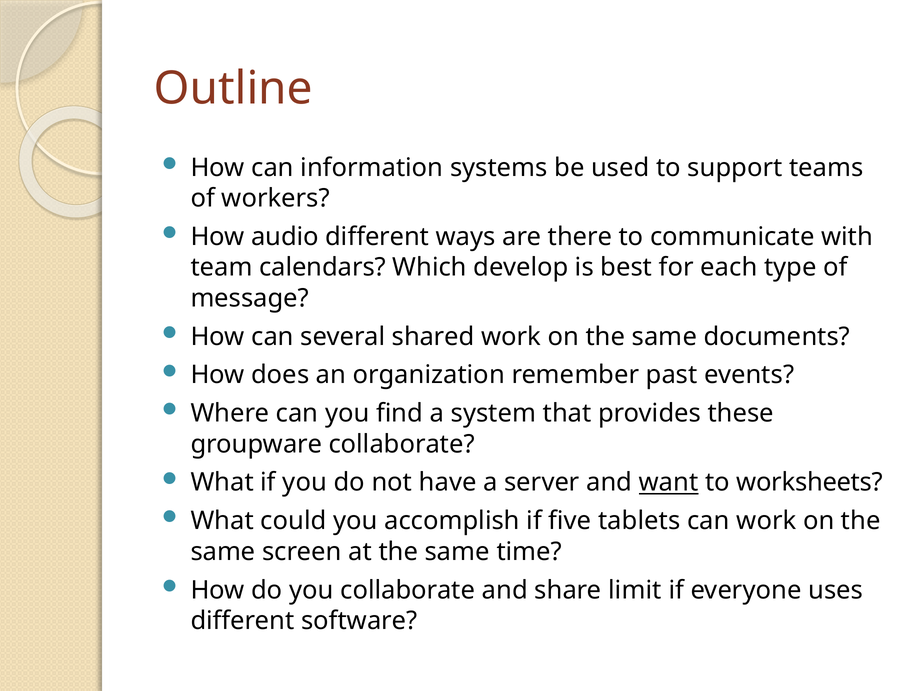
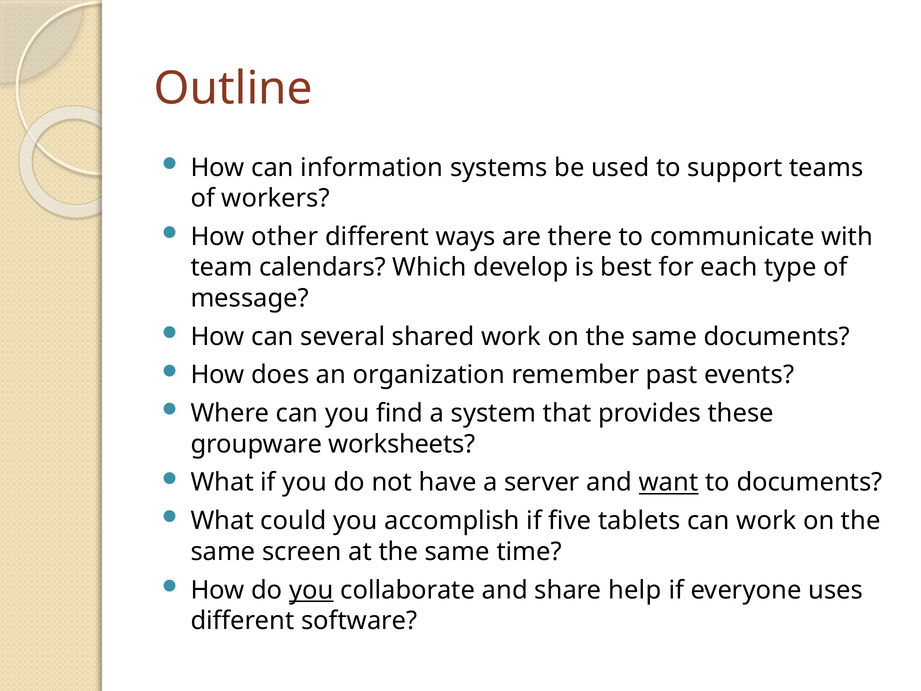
audio: audio -> other
groupware collaborate: collaborate -> worksheets
to worksheets: worksheets -> documents
you at (311, 590) underline: none -> present
limit: limit -> help
